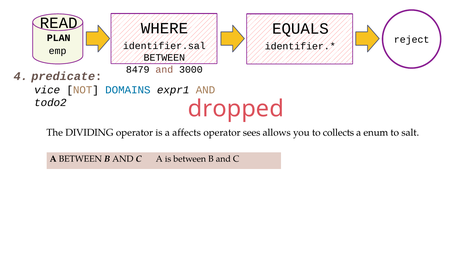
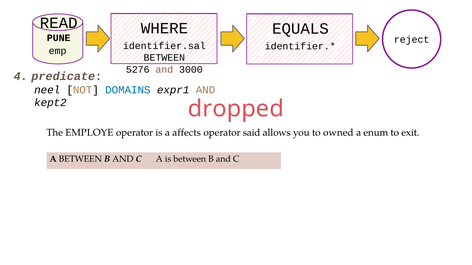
PLAN: PLAN -> PUNE
8479: 8479 -> 5276
vice: vice -> neel
todo2: todo2 -> kept2
DIVIDING: DIVIDING -> EMPLOYE
sees: sees -> said
collects: collects -> owned
salt: salt -> exit
